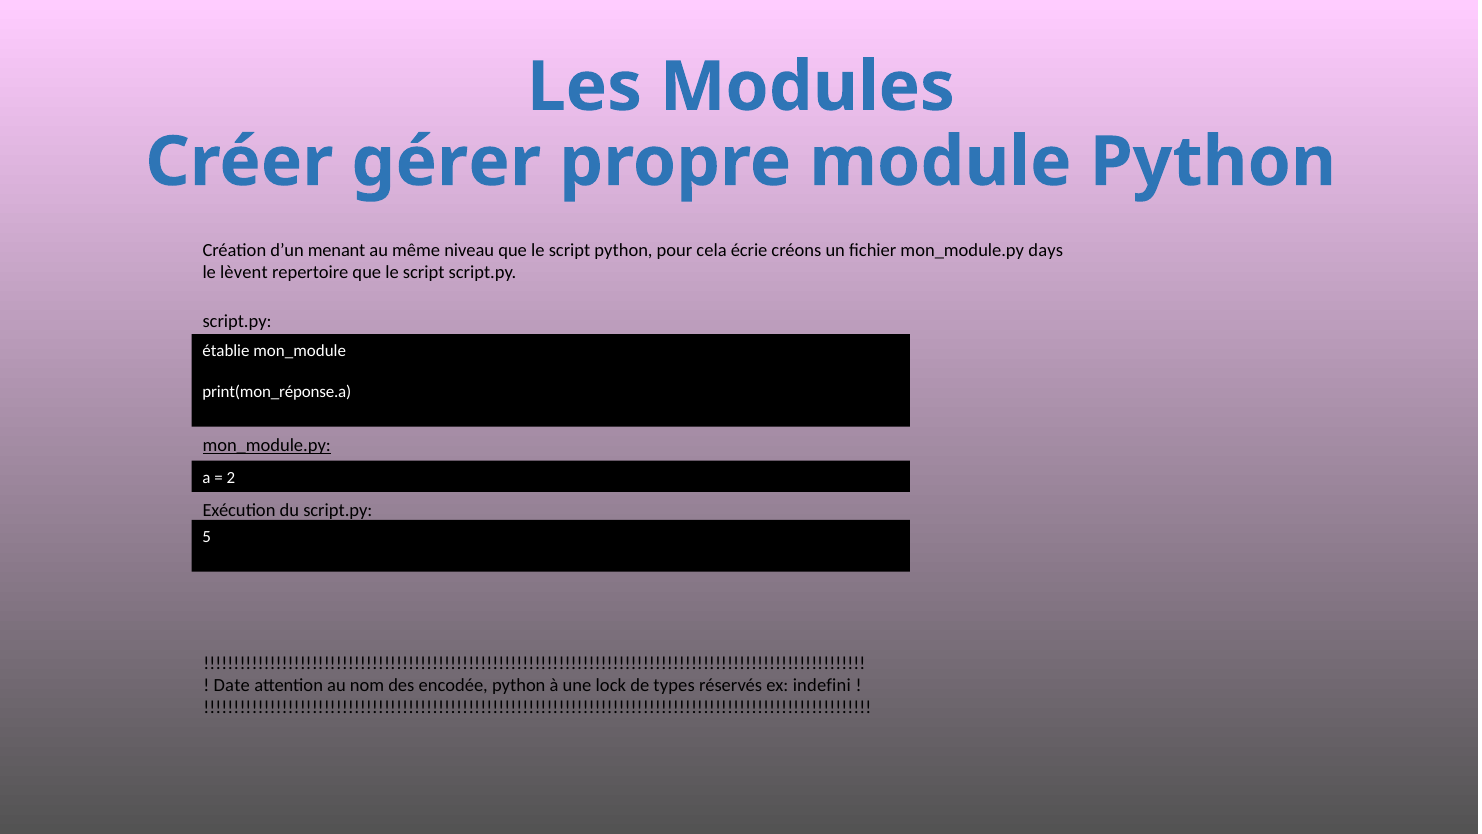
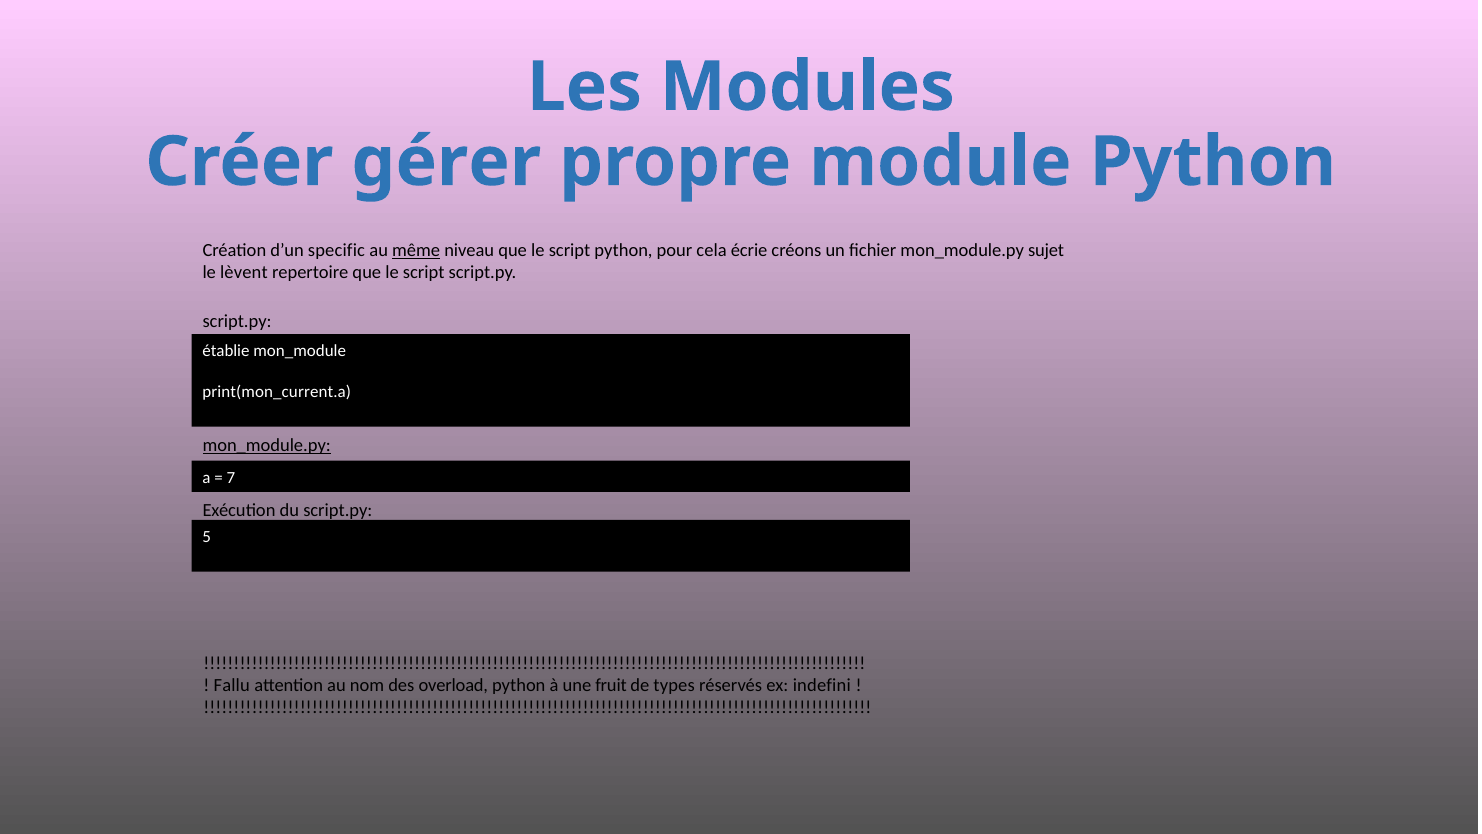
menant: menant -> specific
même underline: none -> present
days: days -> sujet
print(mon_réponse.a: print(mon_réponse.a -> print(mon_current.a
2: 2 -> 7
Date: Date -> Fallu
encodée: encodée -> overload
lock: lock -> fruit
